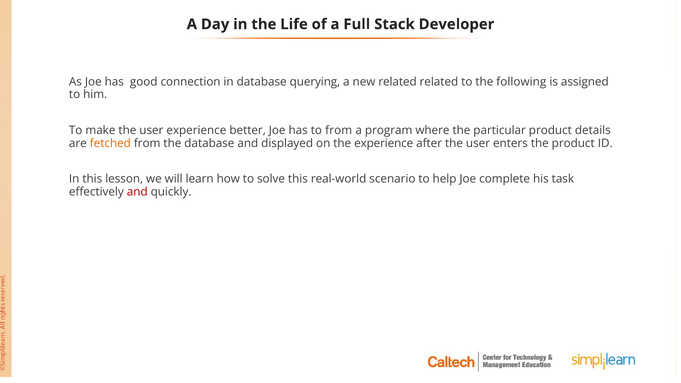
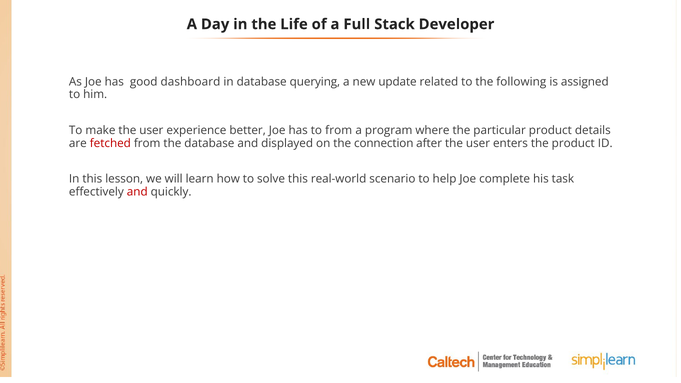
connection: connection -> dashboard
new related: related -> update
fetched colour: orange -> red
the experience: experience -> connection
